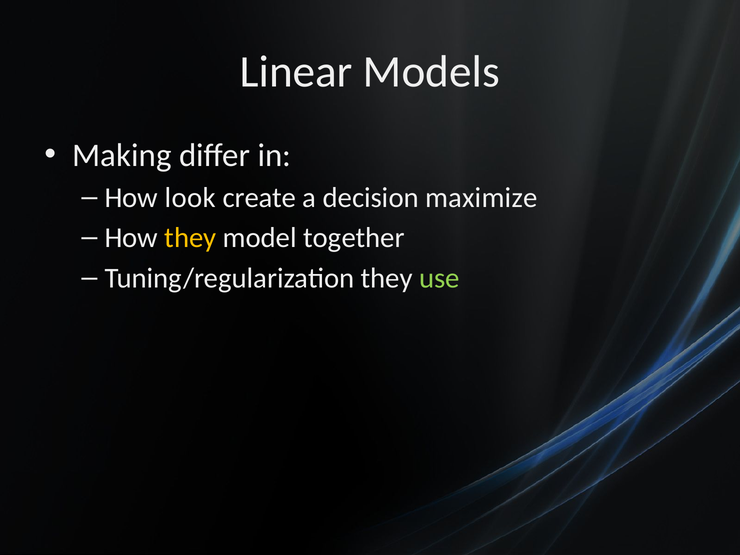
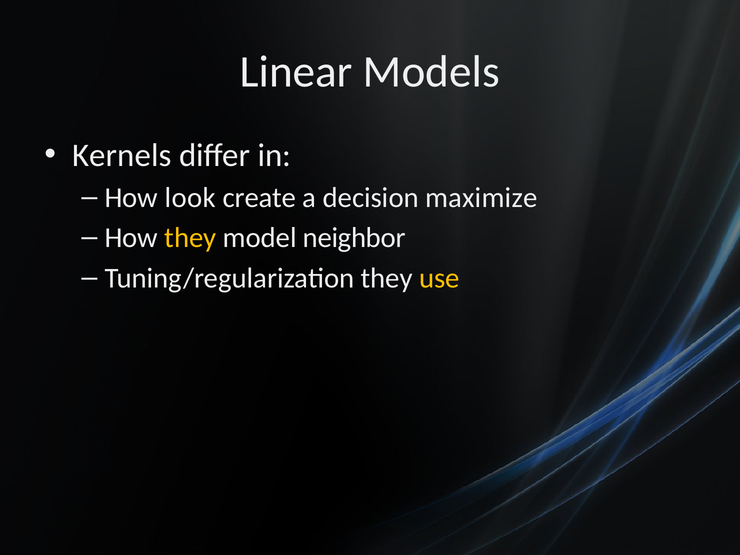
Making: Making -> Kernels
together: together -> neighbor
use colour: light green -> yellow
